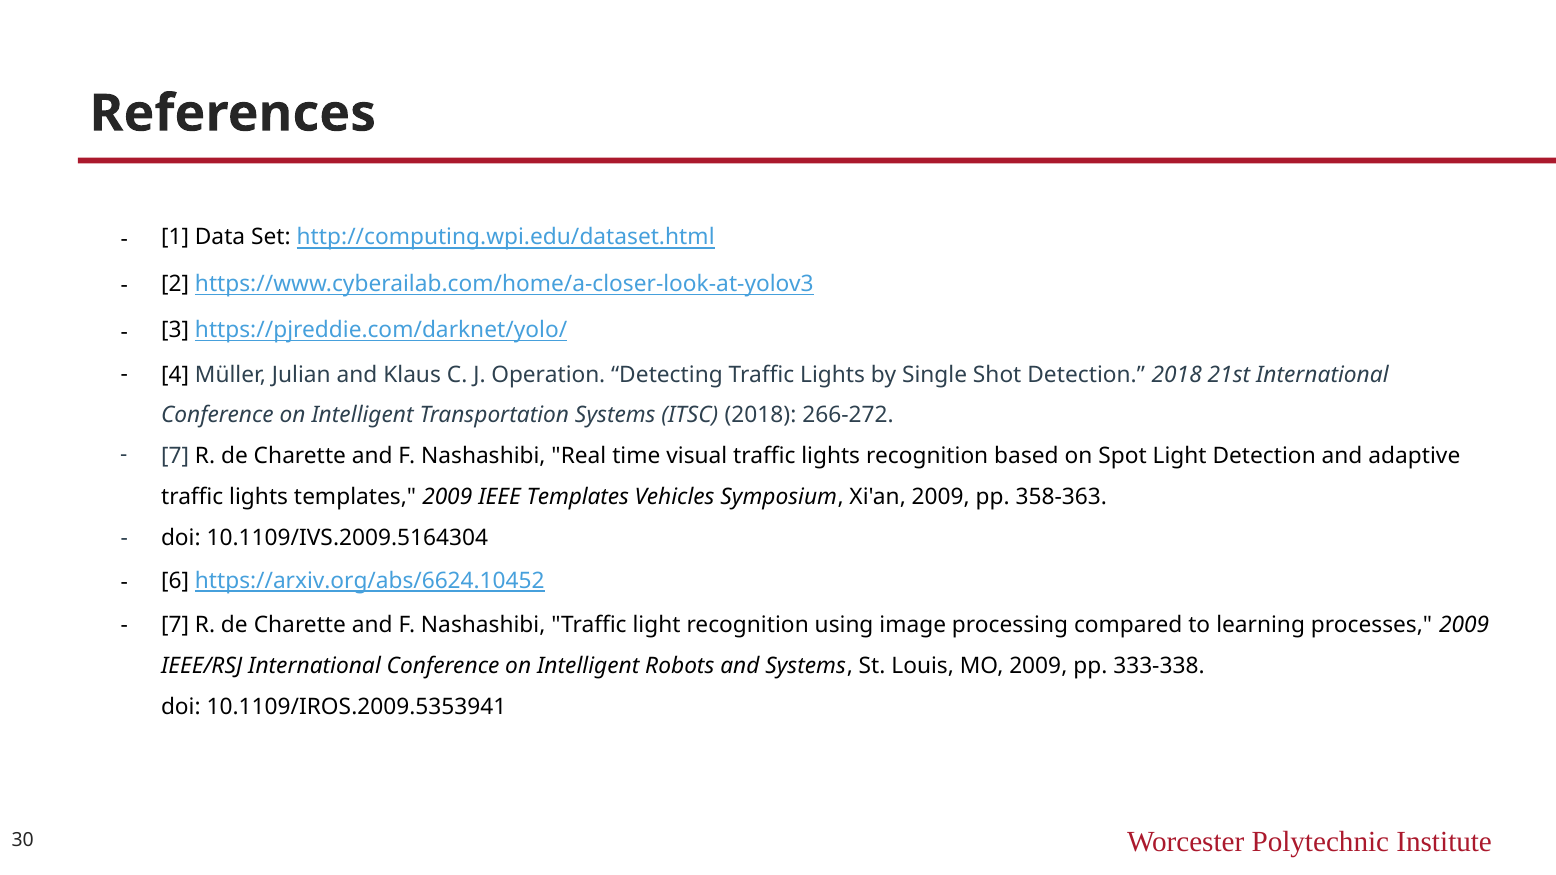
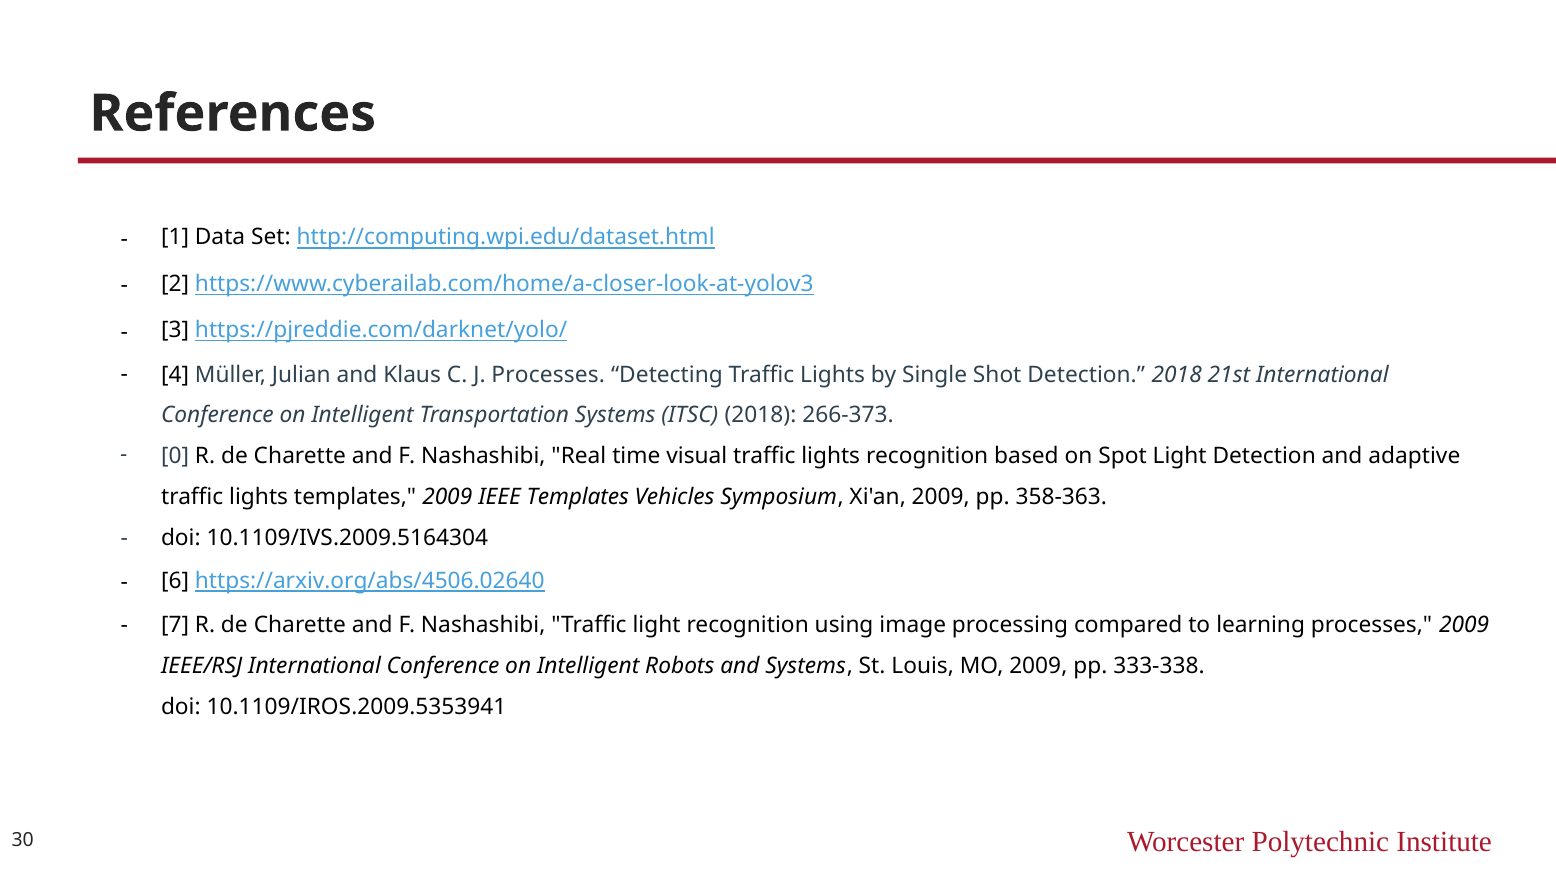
J Operation: Operation -> Processes
266-272: 266-272 -> 266-373
7 at (175, 456): 7 -> 0
https://arxiv.org/abs/6624.10452: https://arxiv.org/abs/6624.10452 -> https://arxiv.org/abs/4506.02640
